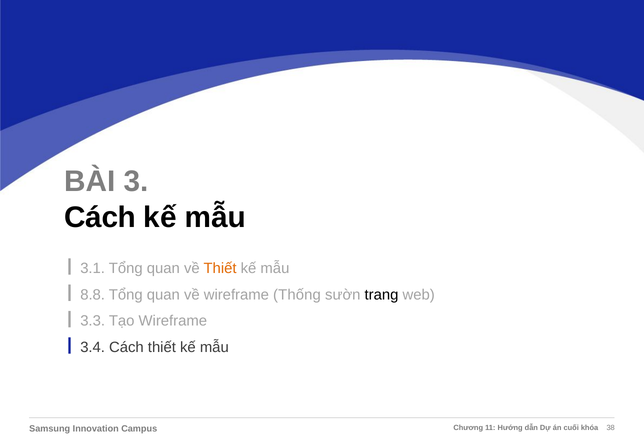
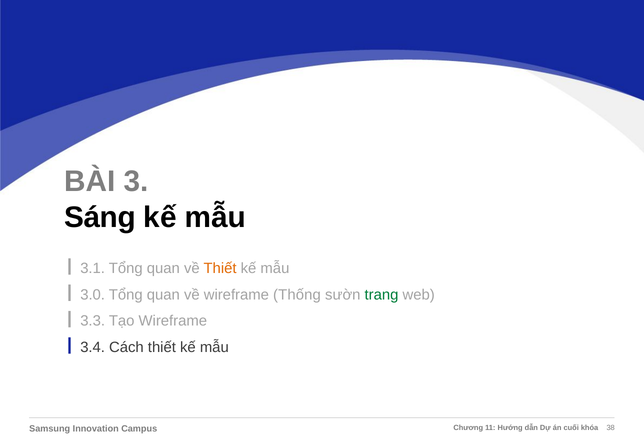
Cách at (100, 218): Cách -> Sáng
8.8: 8.8 -> 3.0
trang colour: black -> green
